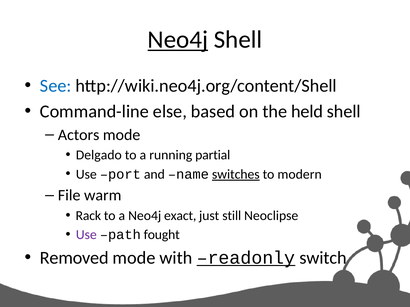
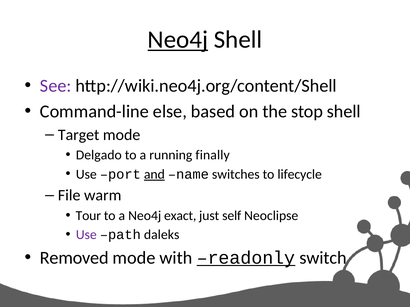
See colour: blue -> purple
held: held -> stop
Actors: Actors -> Target
partial: partial -> finally
and underline: none -> present
switches underline: present -> none
modern: modern -> lifecycle
Rack: Rack -> Tour
still: still -> self
fought: fought -> daleks
